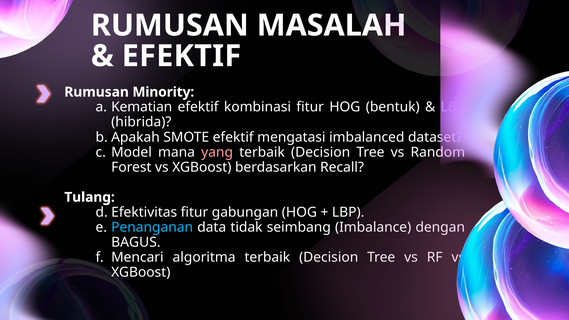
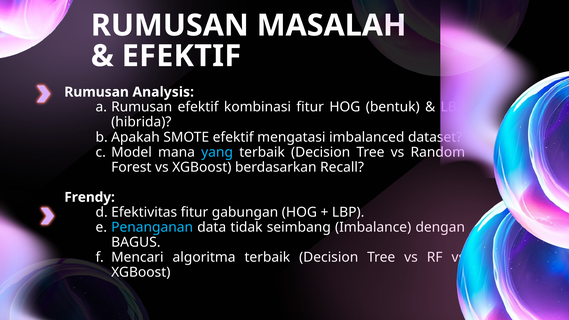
Minority: Minority -> Analysis
Kematian at (142, 107): Kematian -> Rumusan
yang colour: pink -> light blue
Tulang: Tulang -> Frendy
